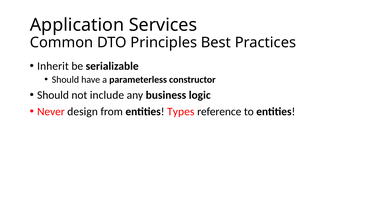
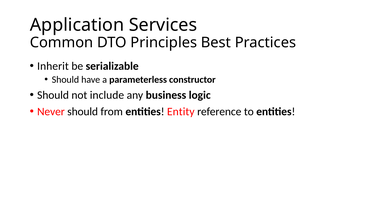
Never design: design -> should
Types: Types -> Entity
